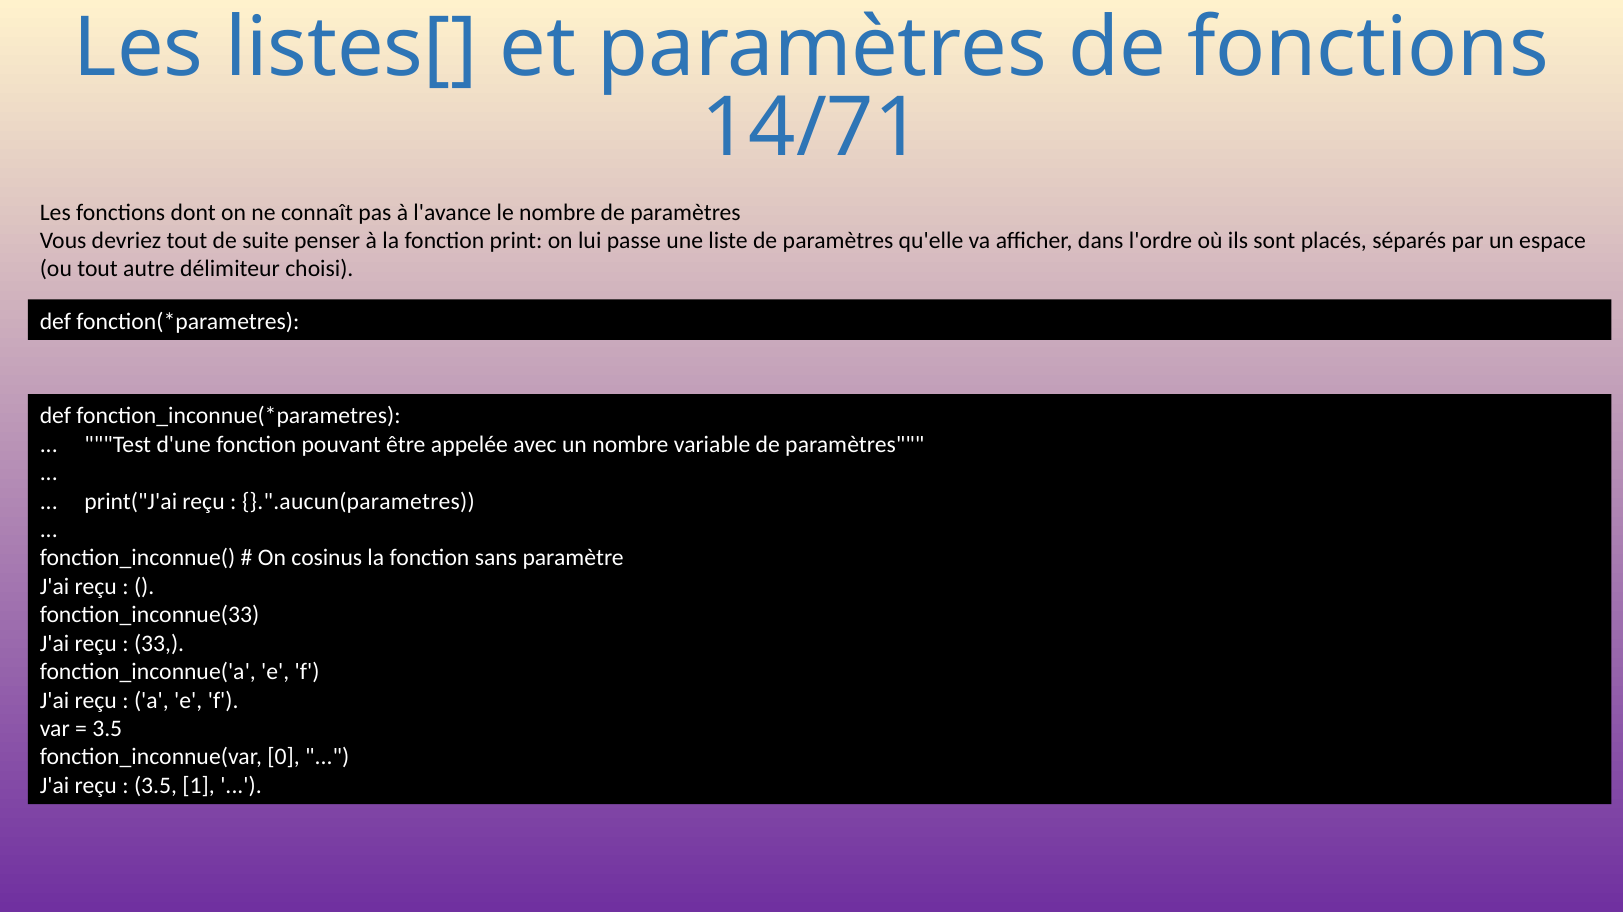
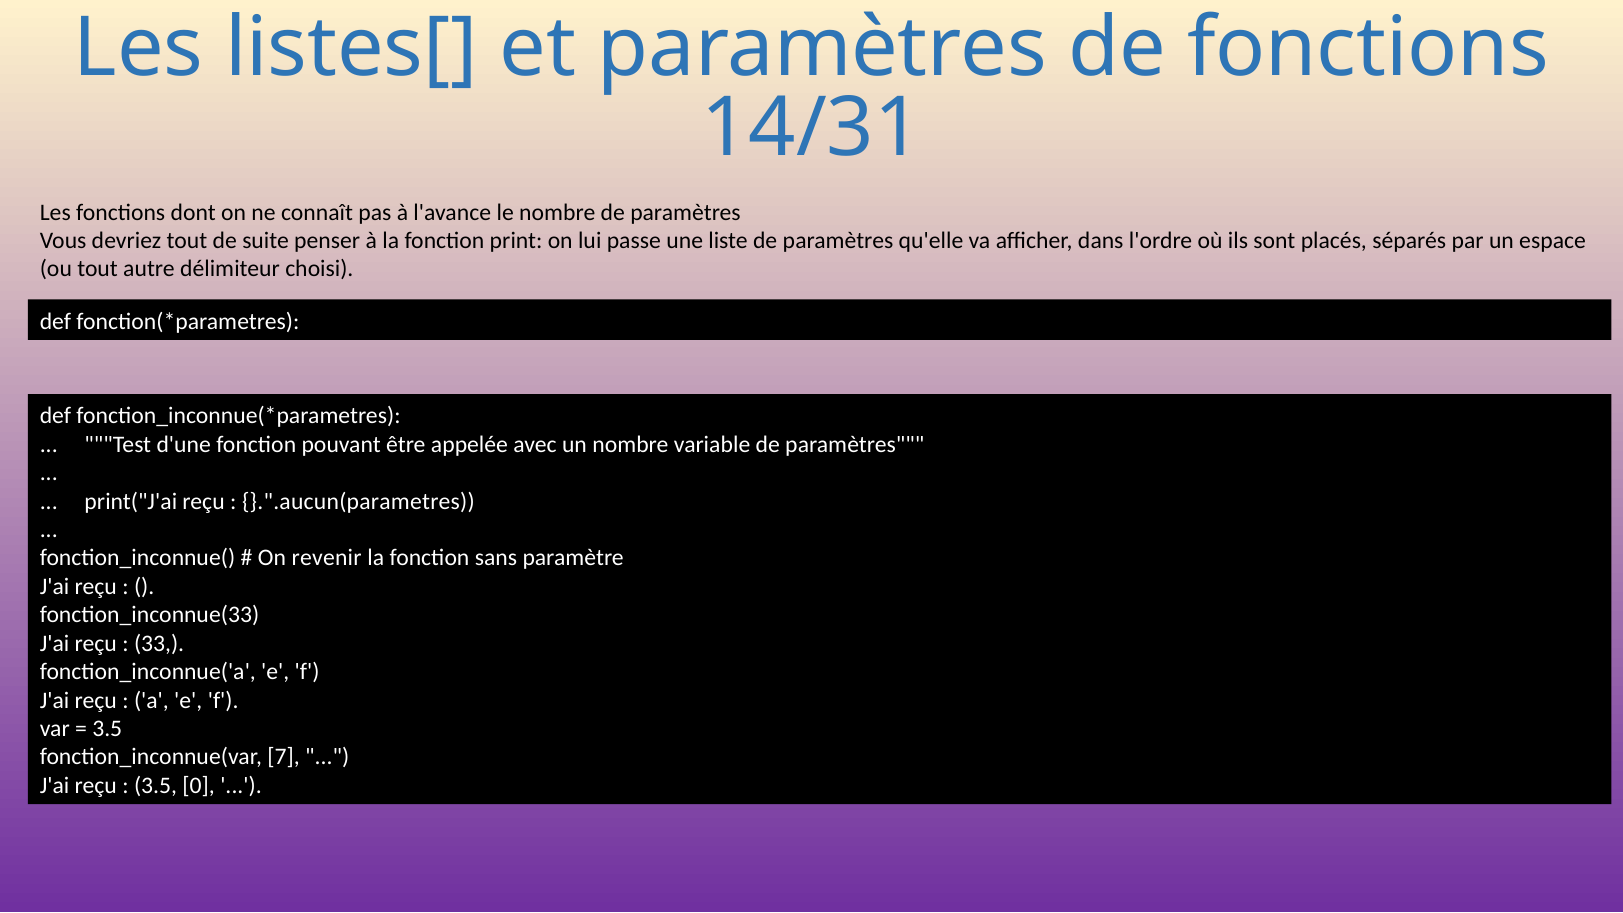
14/71: 14/71 -> 14/31
cosinus: cosinus -> revenir
0: 0 -> 7
1: 1 -> 0
